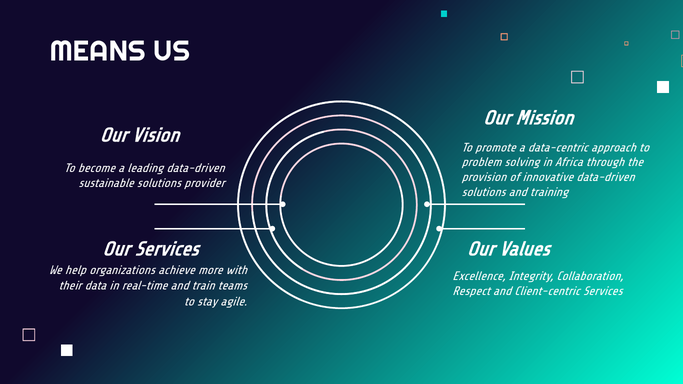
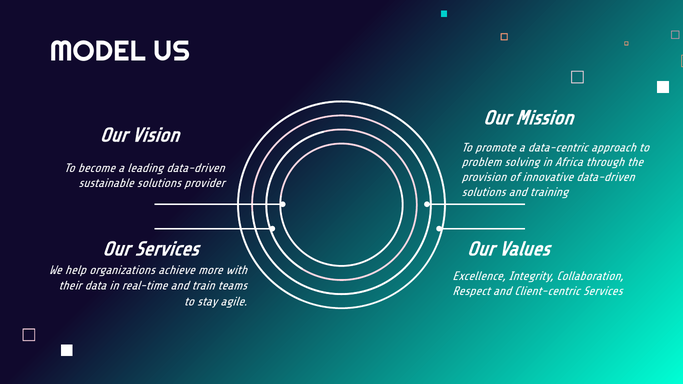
MEANS: MEANS -> MODEL
